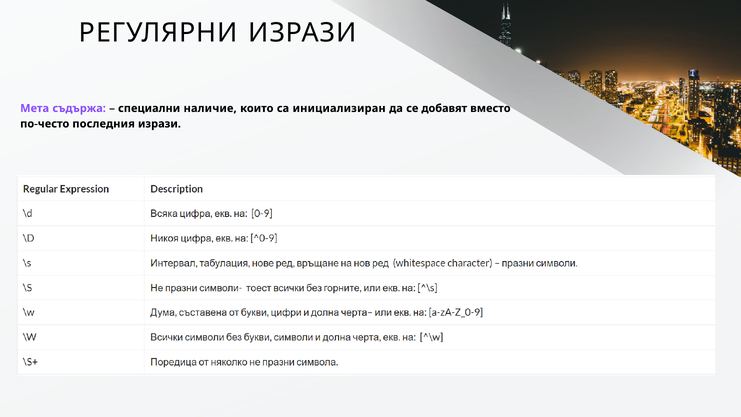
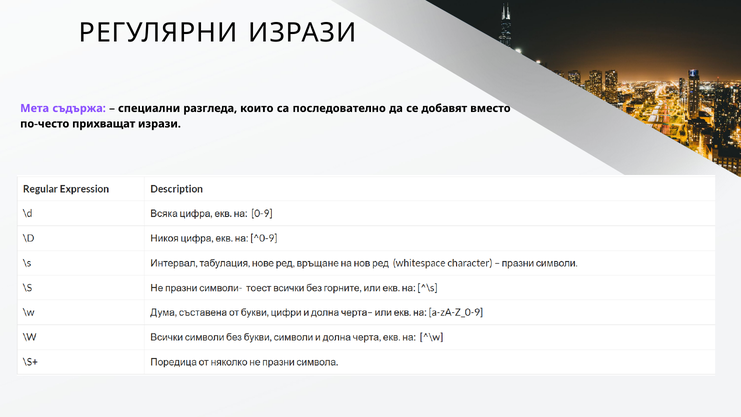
наличие: наличие -> разгледа
инициализиран: инициализиран -> последователно
последния: последния -> прихващат
